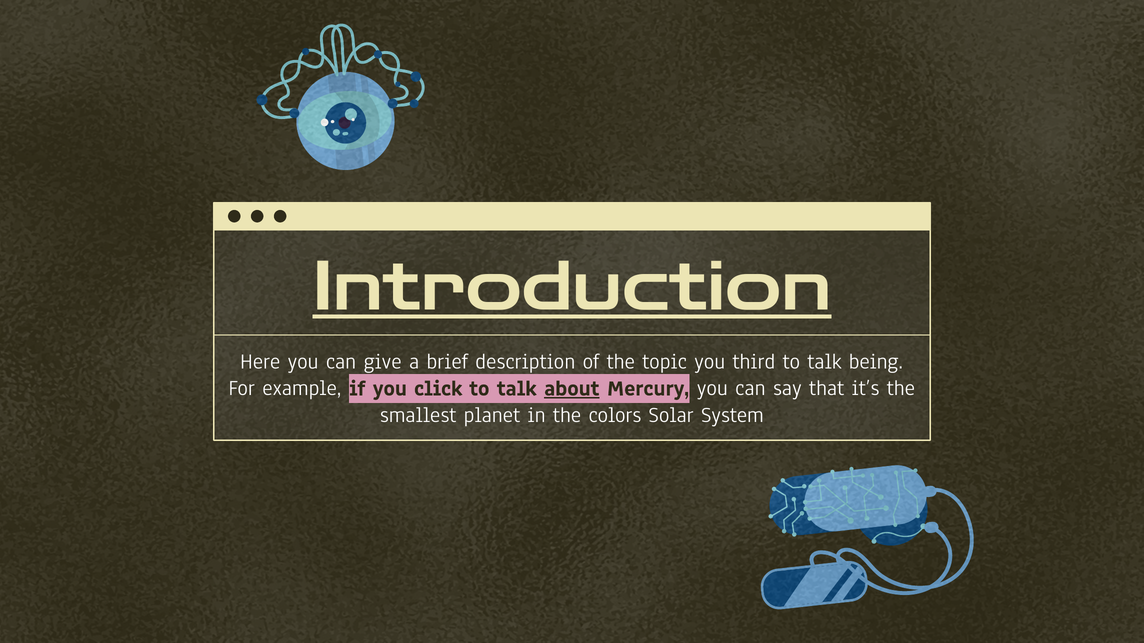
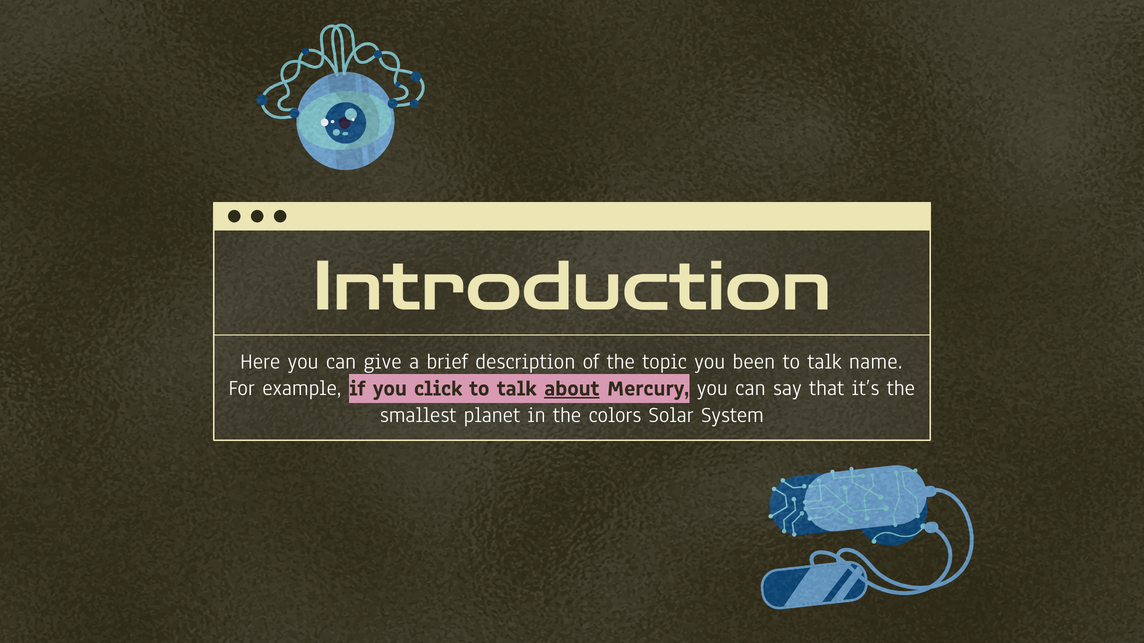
Introduction underline: present -> none
third: third -> been
being: being -> name
